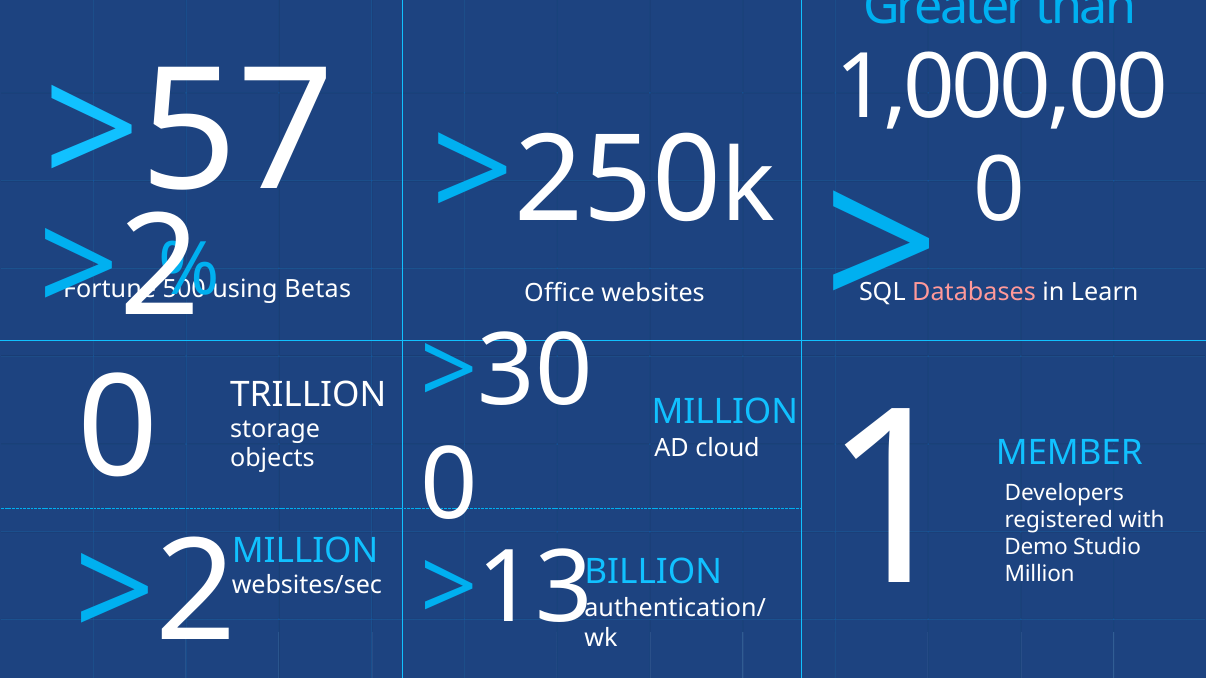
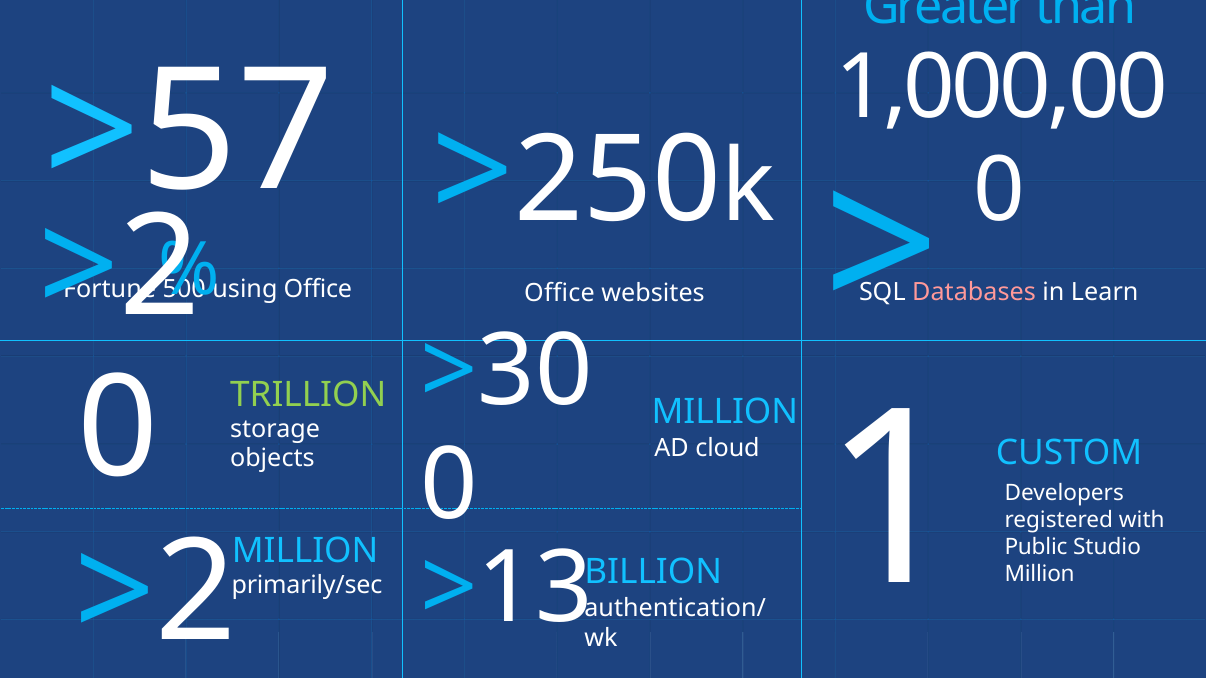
using Betas: Betas -> Office
TRILLION colour: white -> light green
MEMBER: MEMBER -> CUSTOM
Demo: Demo -> Public
websites/sec: websites/sec -> primarily/sec
